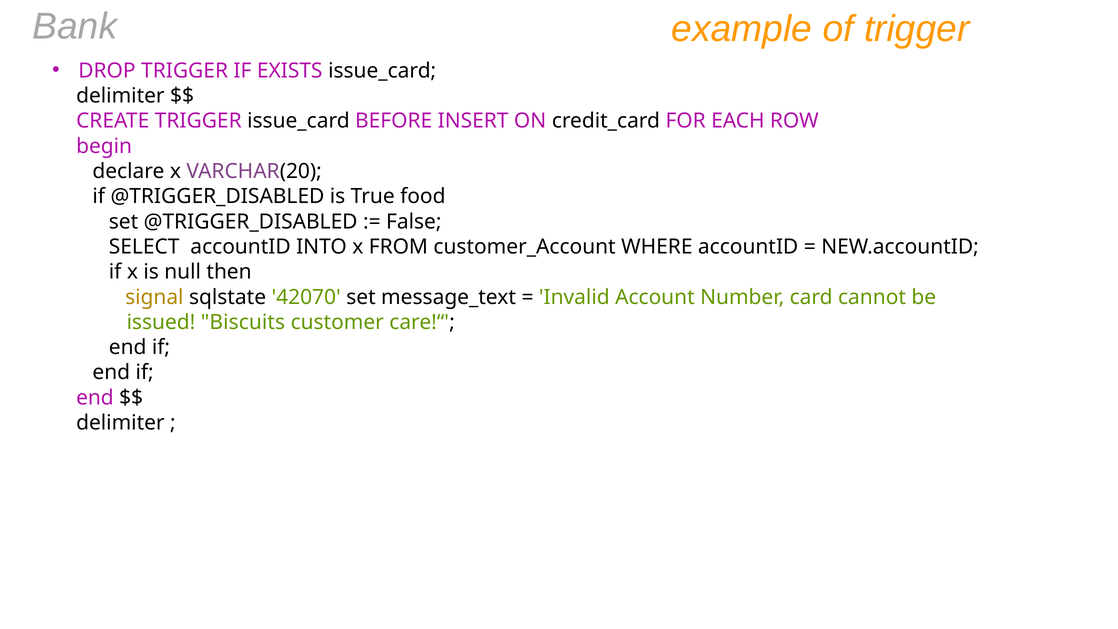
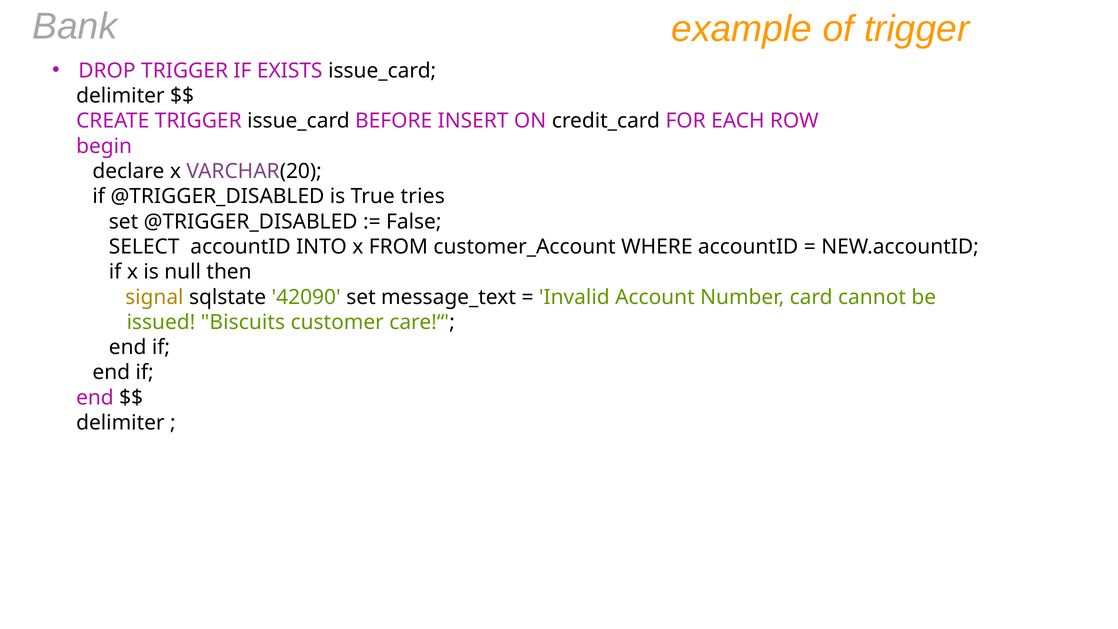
food: food -> tries
42070: 42070 -> 42090
